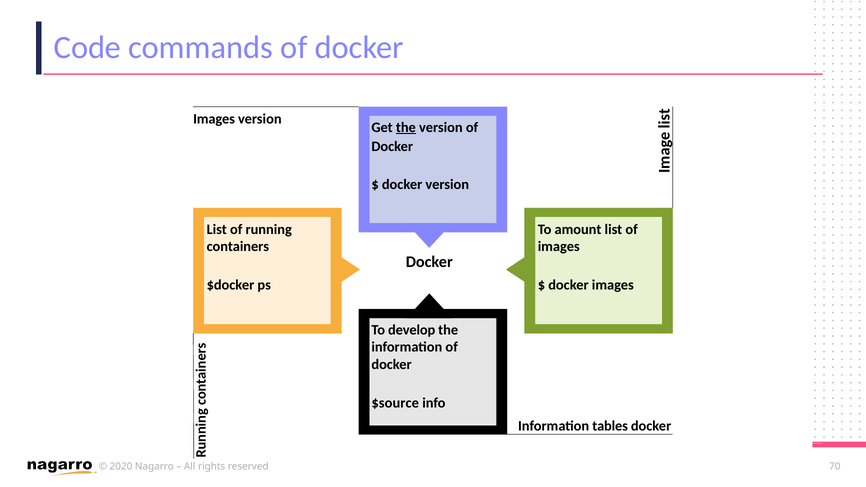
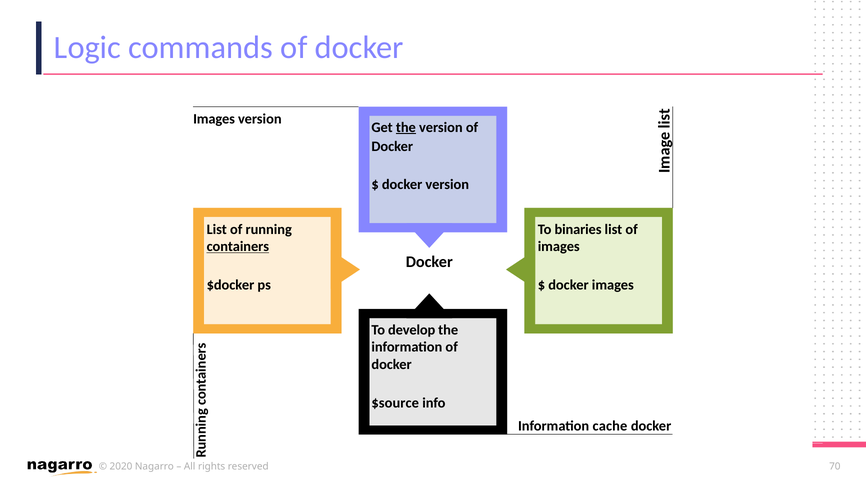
Code: Code -> Logic
amount: amount -> binaries
containers underline: none -> present
tables: tables -> cache
